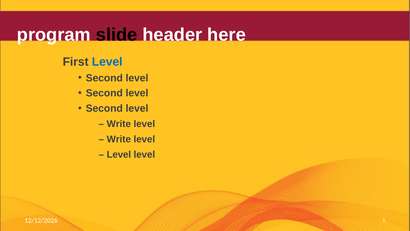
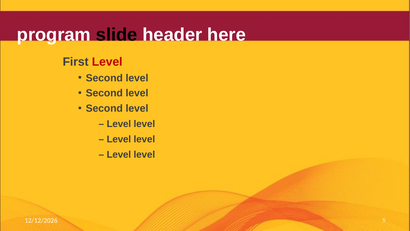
Level at (107, 62) colour: blue -> red
Write at (119, 124): Write -> Level
Write at (119, 139): Write -> Level
